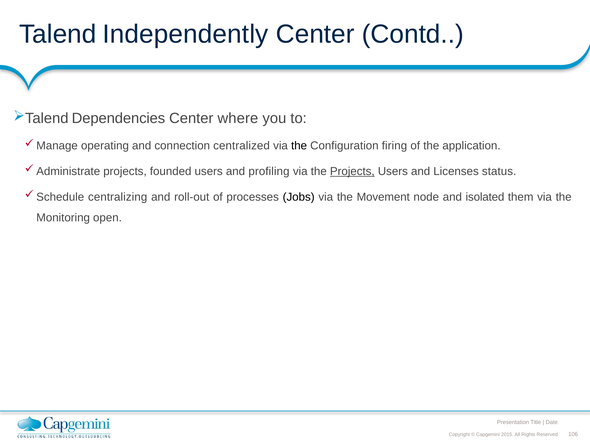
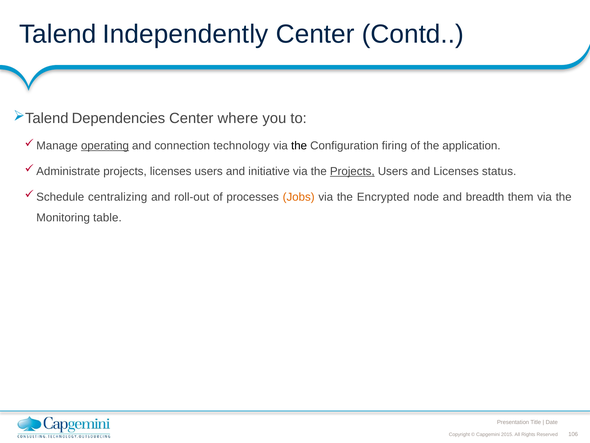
operating underline: none -> present
centralized: centralized -> technology
projects founded: founded -> licenses
profiling: profiling -> initiative
Jobs colour: black -> orange
Movement: Movement -> Encrypted
isolated: isolated -> breadth
open: open -> table
